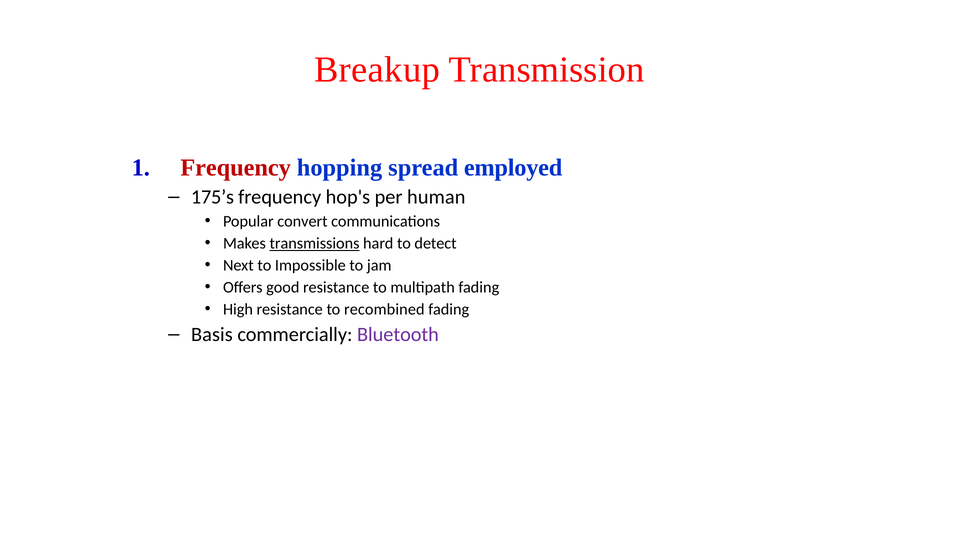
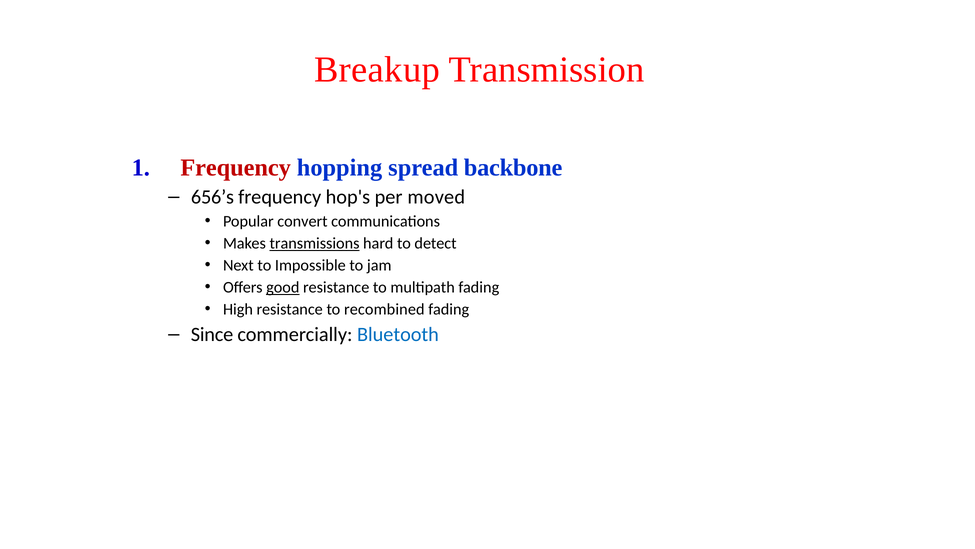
employed: employed -> backbone
175’s: 175’s -> 656’s
human: human -> moved
good underline: none -> present
Basis: Basis -> Since
Bluetooth colour: purple -> blue
